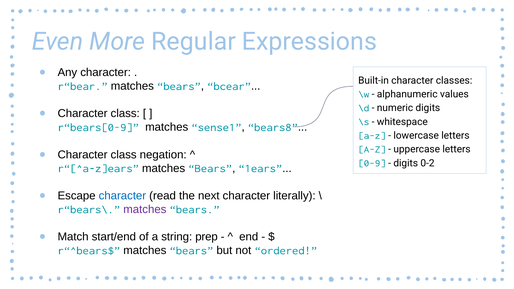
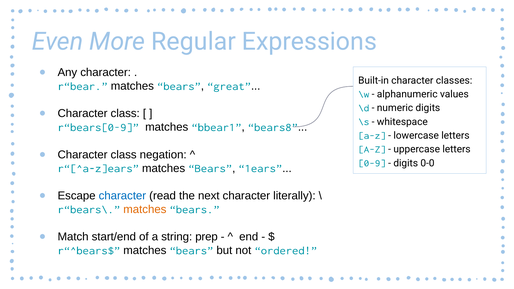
bcear: bcear -> great
sense1: sense1 -> bbear1
0-2: 0-2 -> 0-0
matches at (145, 209) colour: purple -> orange
